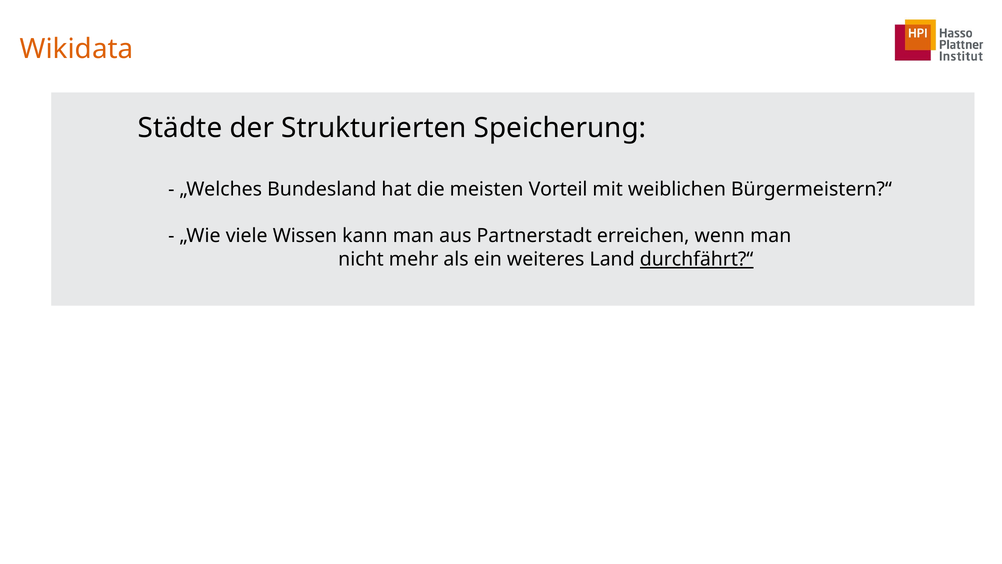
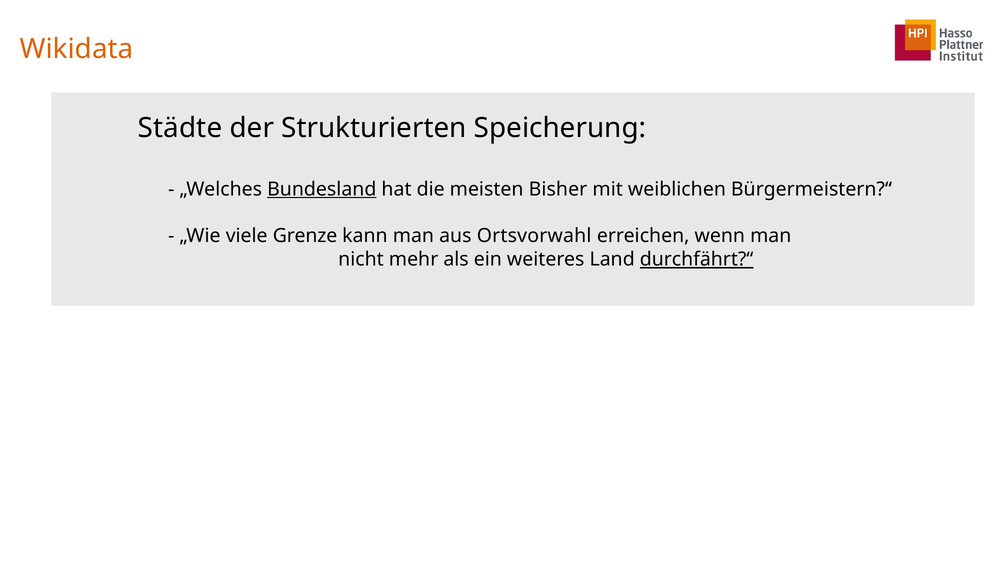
Bundesland underline: none -> present
Vorteil: Vorteil -> Bisher
Wissen: Wissen -> Grenze
Partnerstadt: Partnerstadt -> Ortsvorwahl
